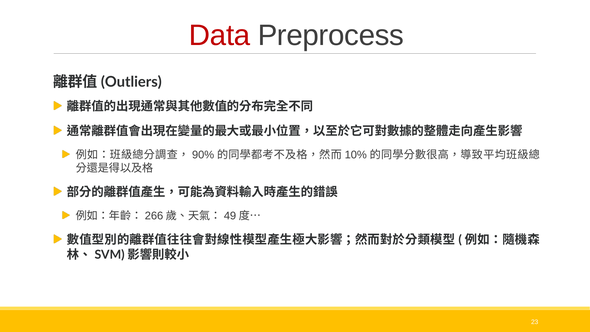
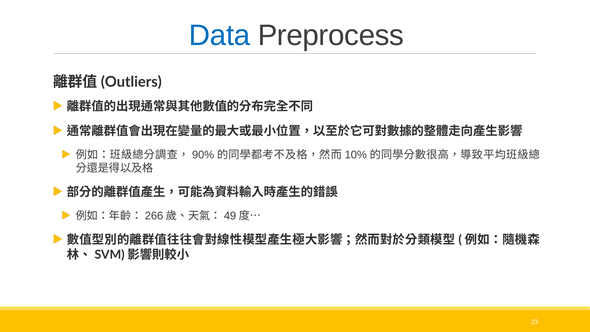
Data colour: red -> blue
